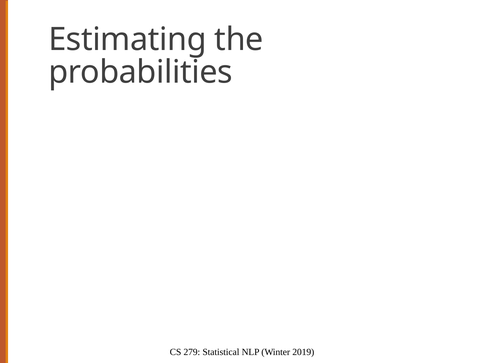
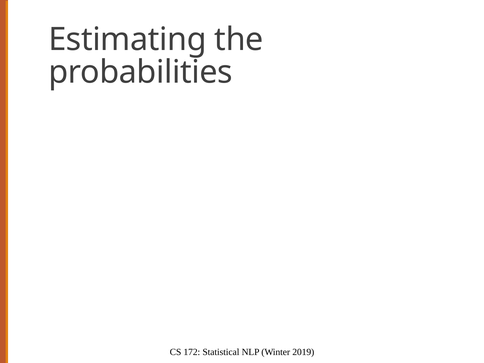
279: 279 -> 172
